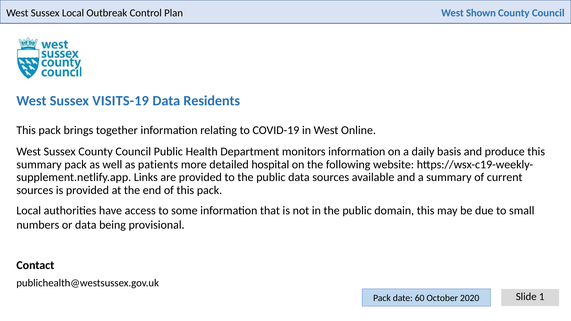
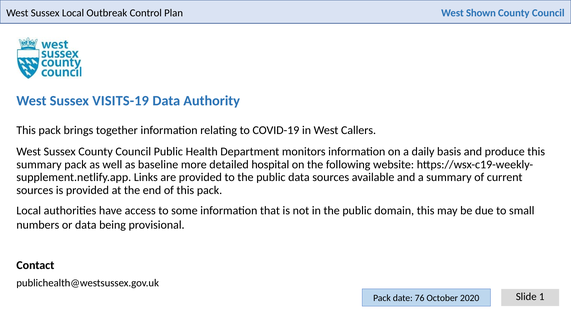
Residents: Residents -> Authority
Online: Online -> Callers
patients: patients -> baseline
60: 60 -> 76
